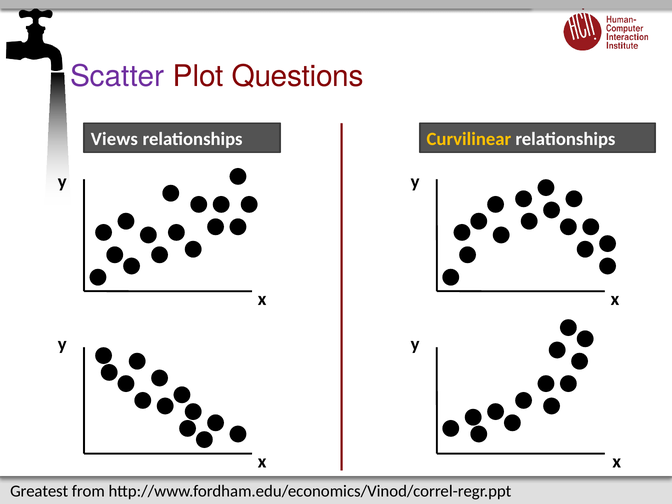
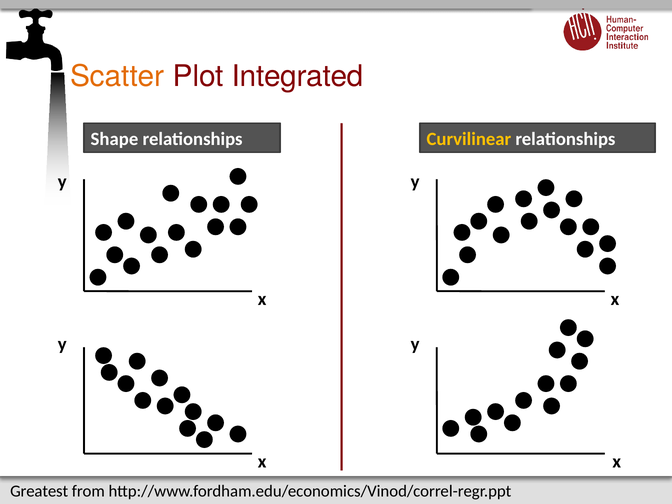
Scatter colour: purple -> orange
Questions: Questions -> Integrated
Views: Views -> Shape
